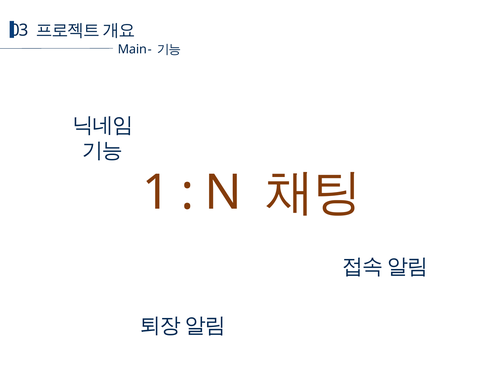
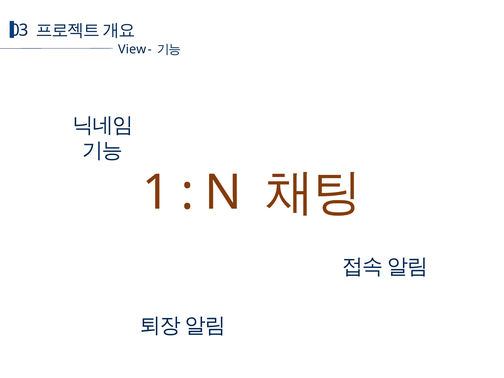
Main: Main -> View
